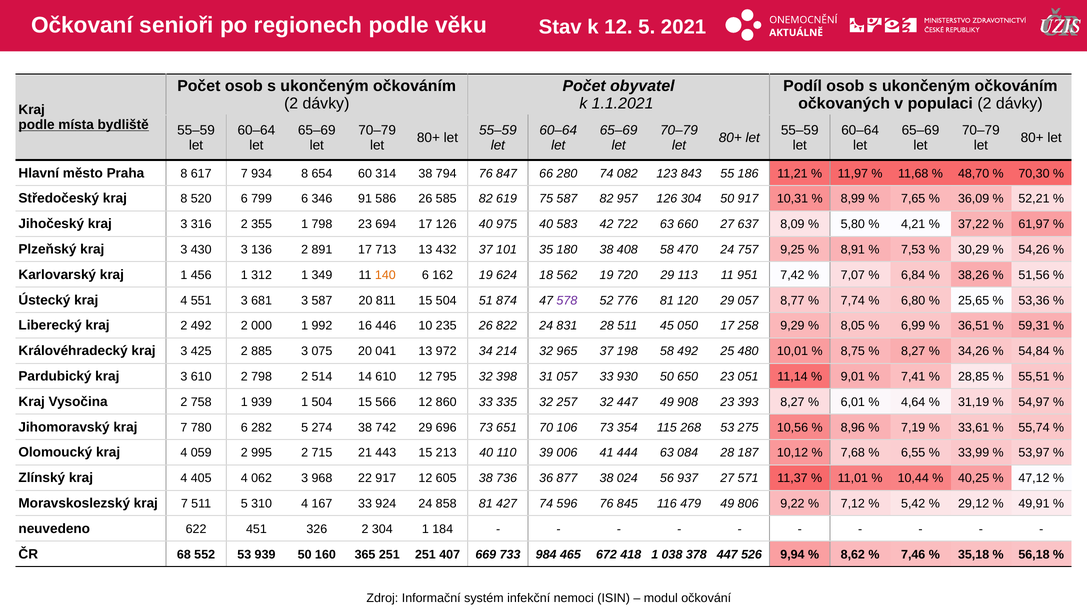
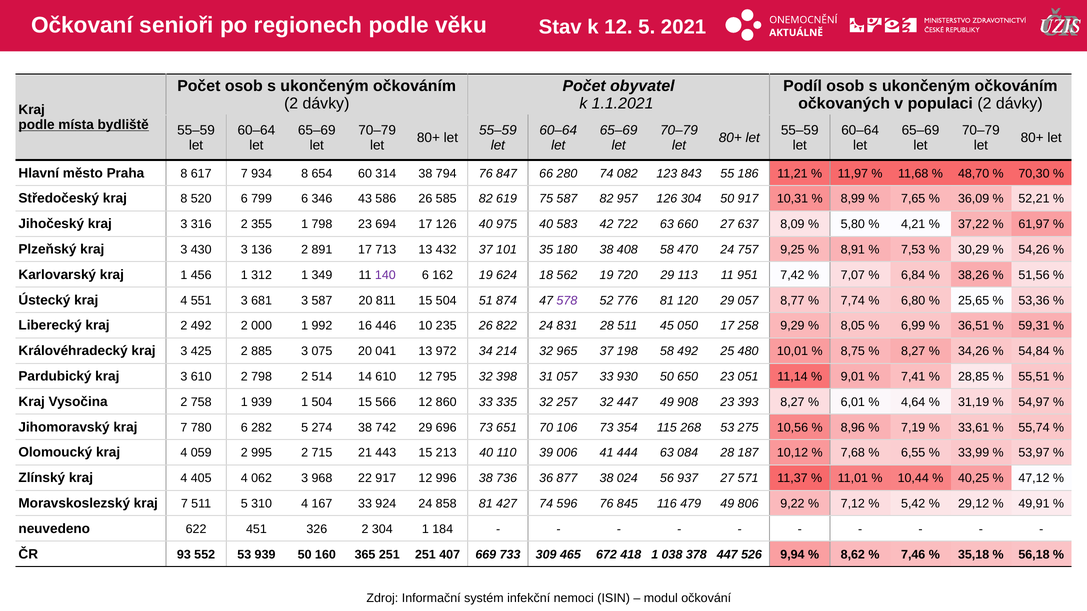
91: 91 -> 43
140 colour: orange -> purple
605: 605 -> 996
68: 68 -> 93
984: 984 -> 309
